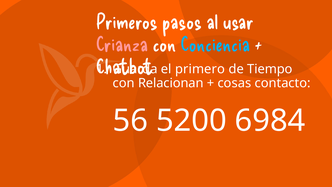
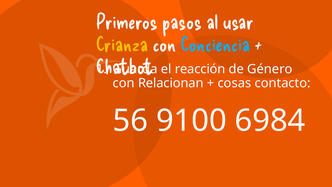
Crianza colour: pink -> yellow
primero: primero -> reacción
Tiempo: Tiempo -> Género
5200: 5200 -> 9100
